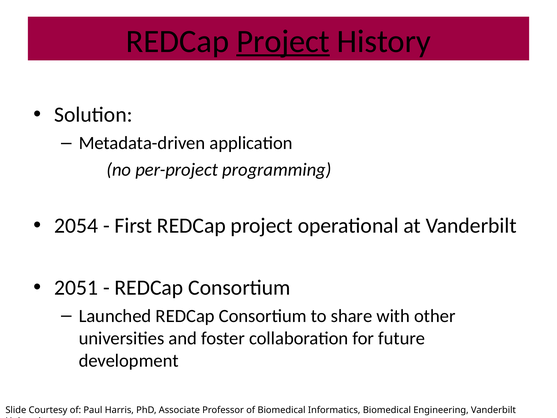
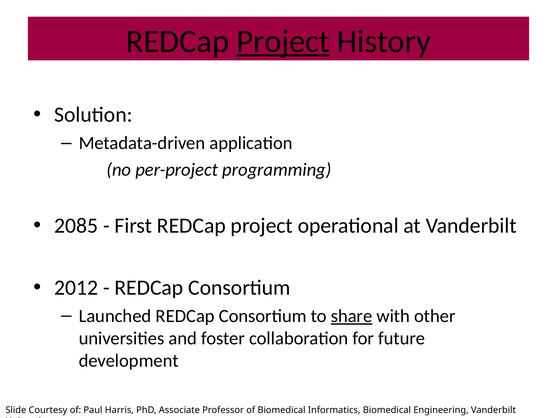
2054: 2054 -> 2085
2051: 2051 -> 2012
share underline: none -> present
